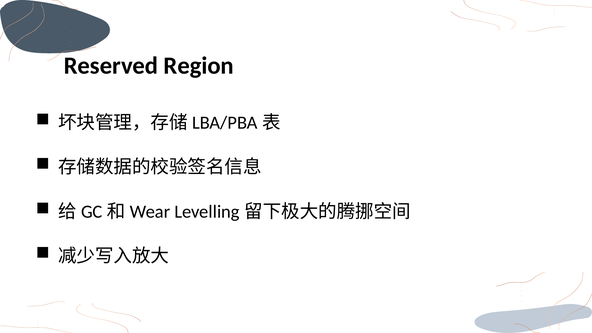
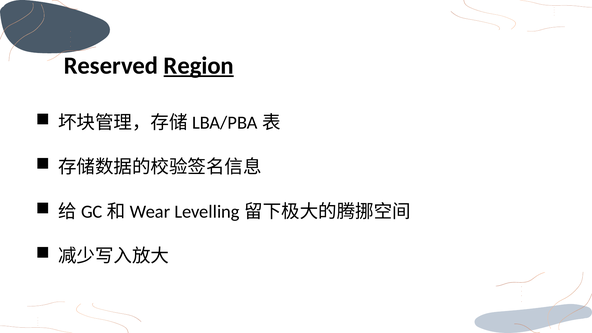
Region underline: none -> present
